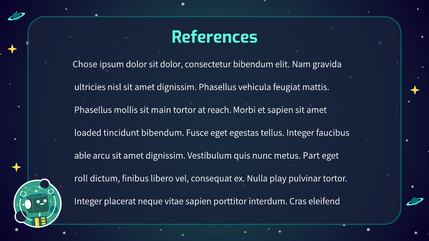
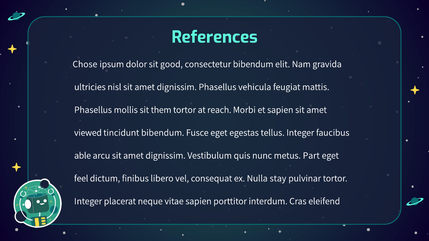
sit dolor: dolor -> good
main: main -> them
loaded: loaded -> viewed
roll: roll -> feel
play: play -> stay
